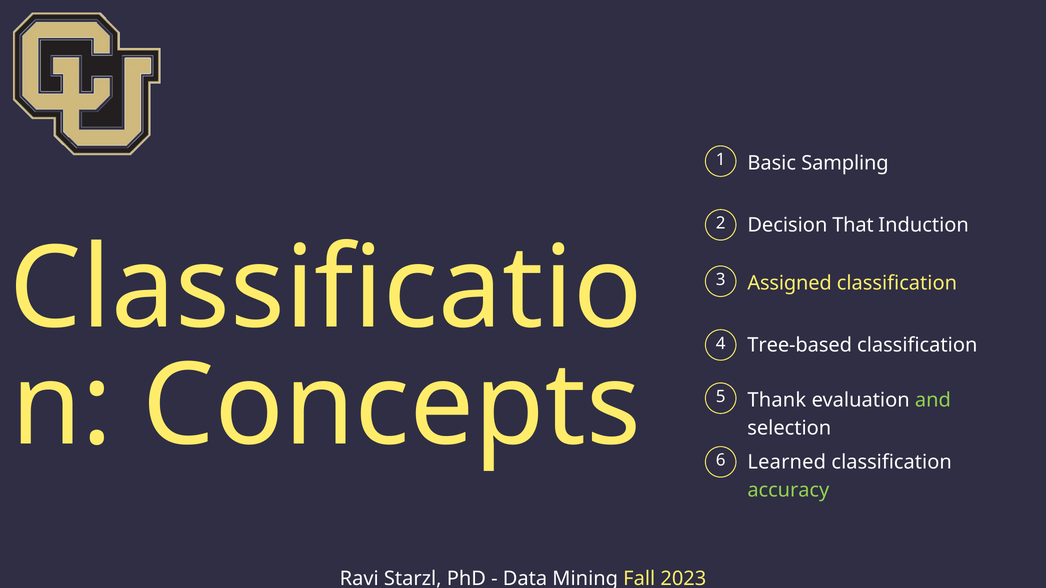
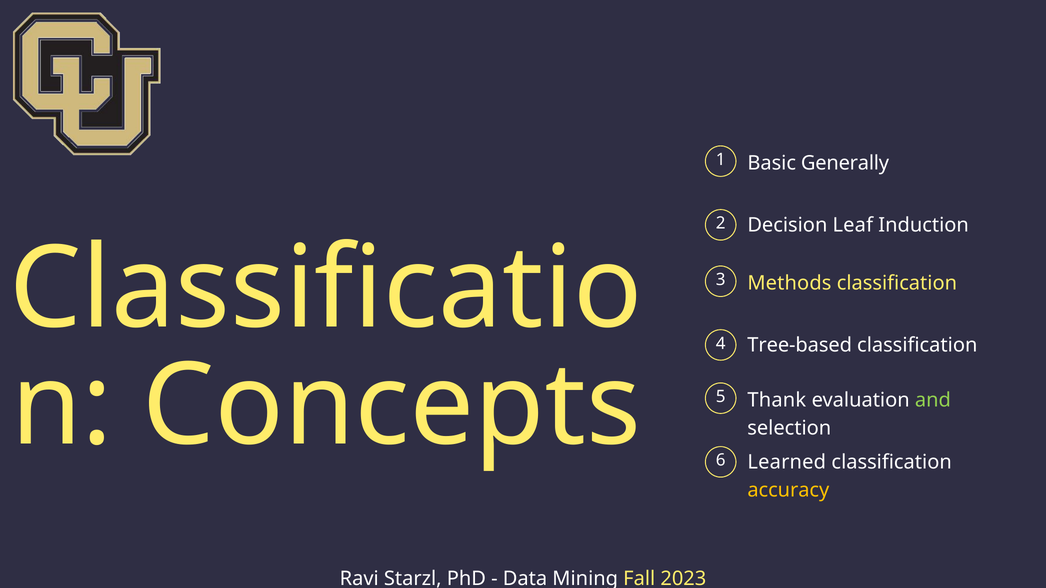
Sampling: Sampling -> Generally
That: That -> Leaf
Assigned: Assigned -> Methods
accuracy colour: light green -> yellow
